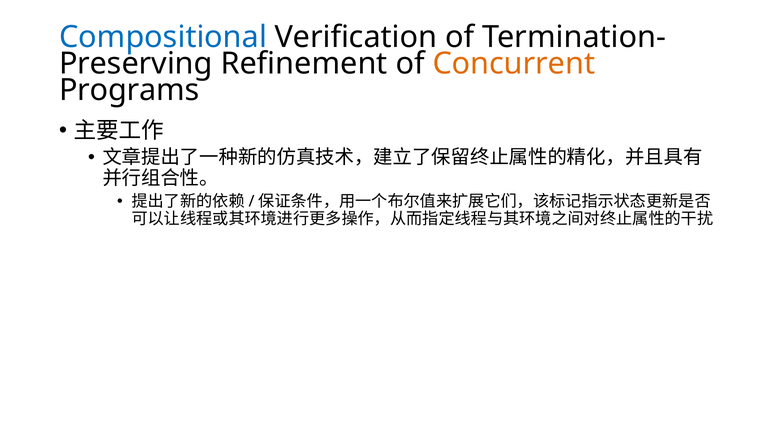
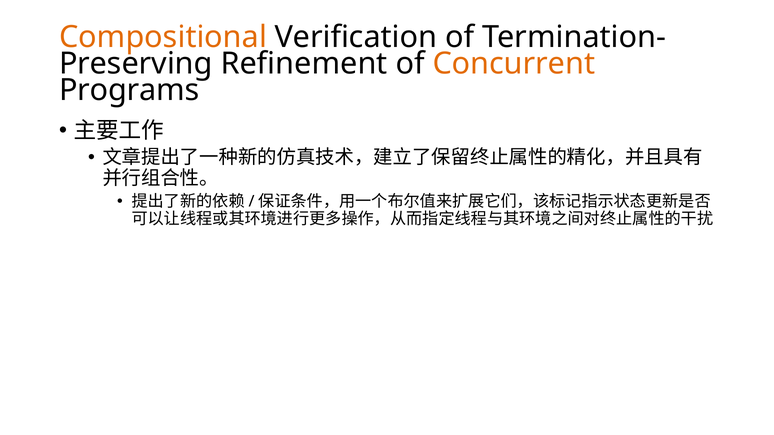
Compositional colour: blue -> orange
